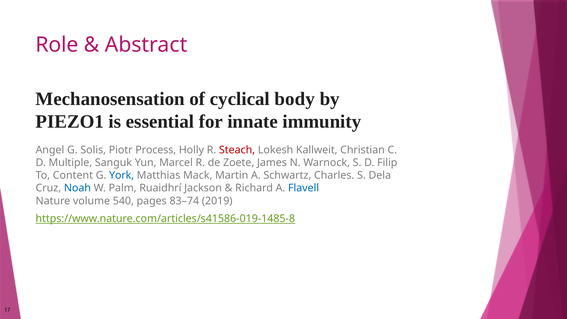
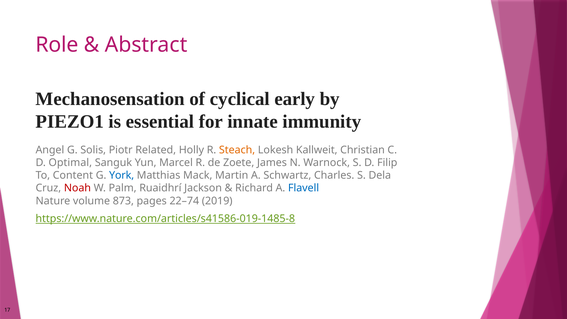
body: body -> early
Process: Process -> Related
Steach colour: red -> orange
Multiple: Multiple -> Optimal
Noah colour: blue -> red
540: 540 -> 873
83–74: 83–74 -> 22–74
